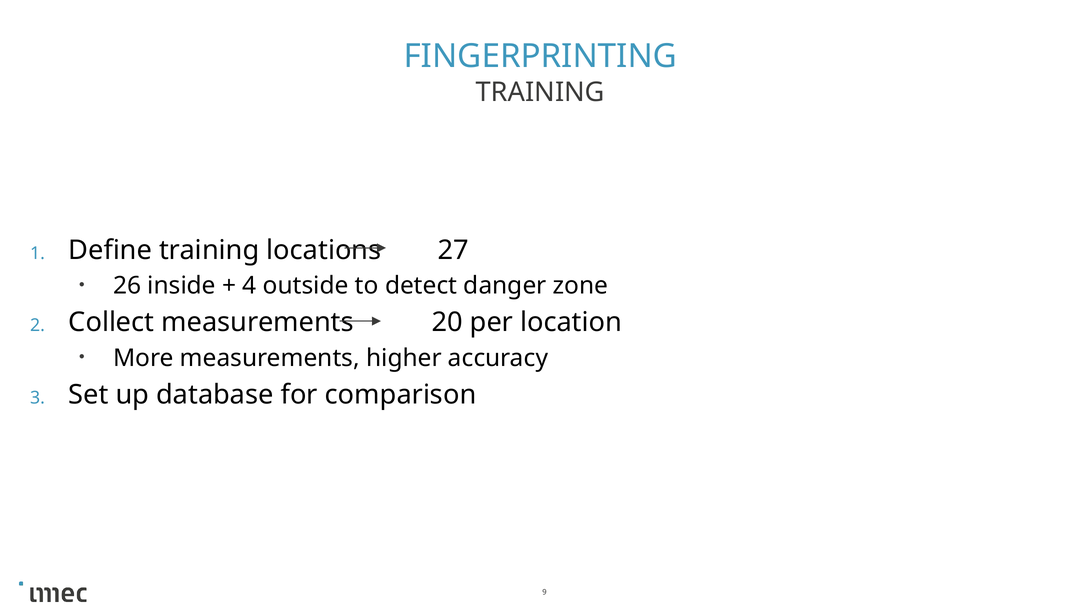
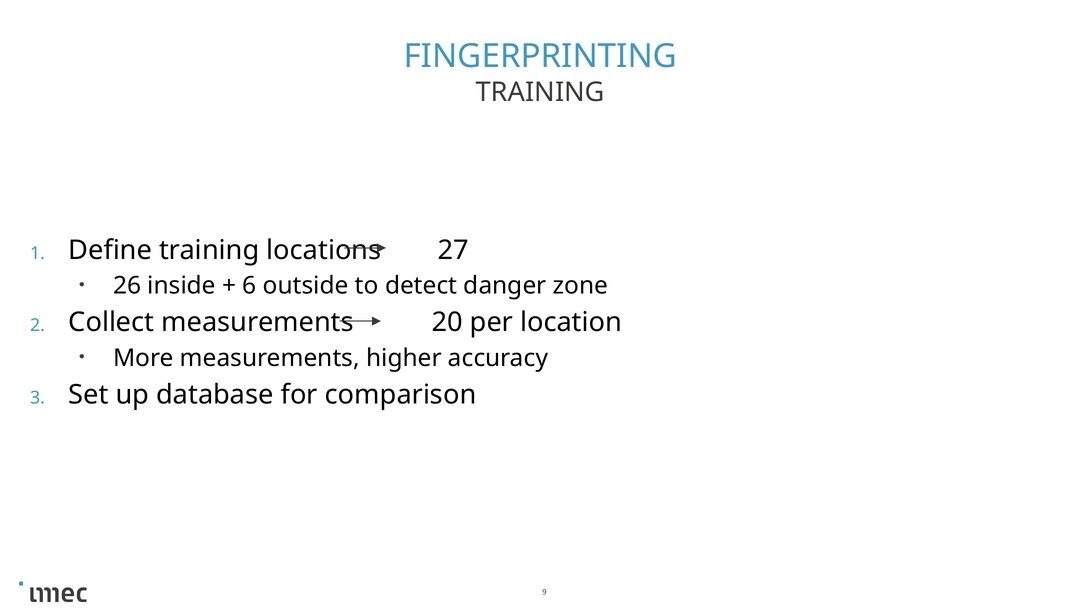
4: 4 -> 6
